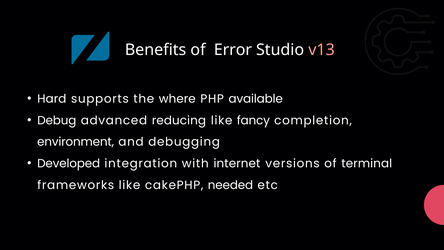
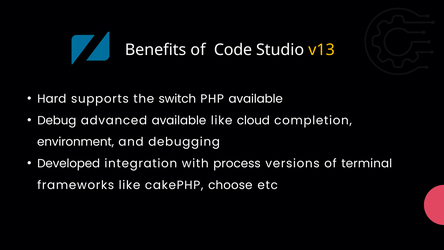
Error: Error -> Code
v13 colour: pink -> yellow
where: where -> switch
advanced reducing: reducing -> available
fancy: fancy -> cloud
internet: internet -> process
needed: needed -> choose
